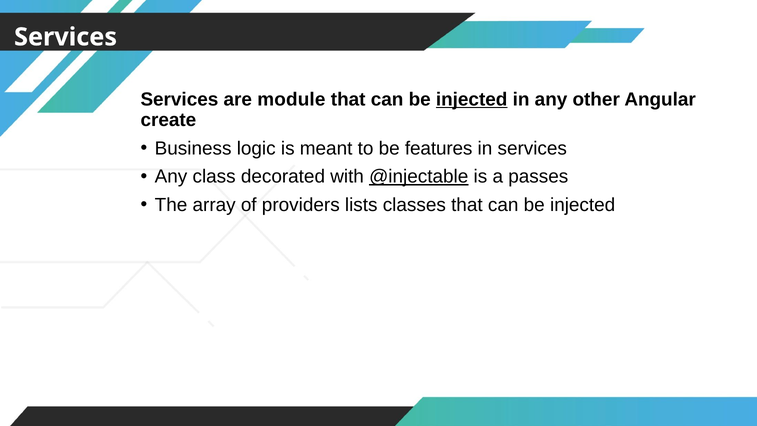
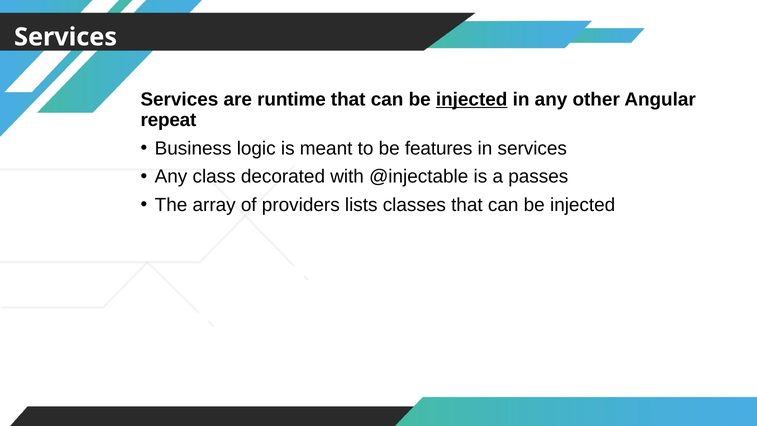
module: module -> runtime
create: create -> repeat
@injectable underline: present -> none
